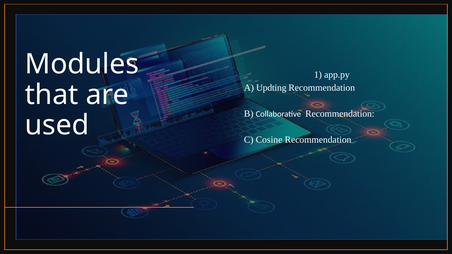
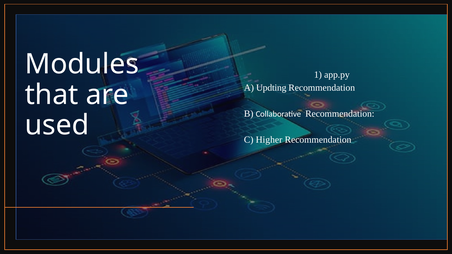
Cosine: Cosine -> Higher
